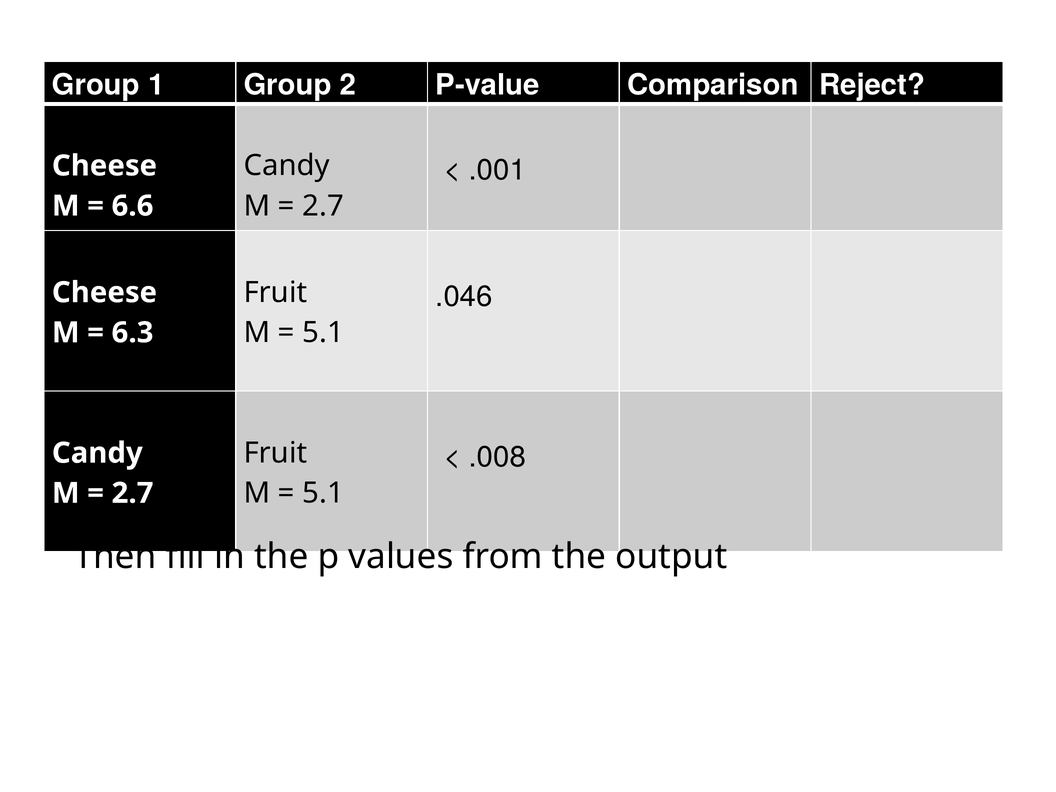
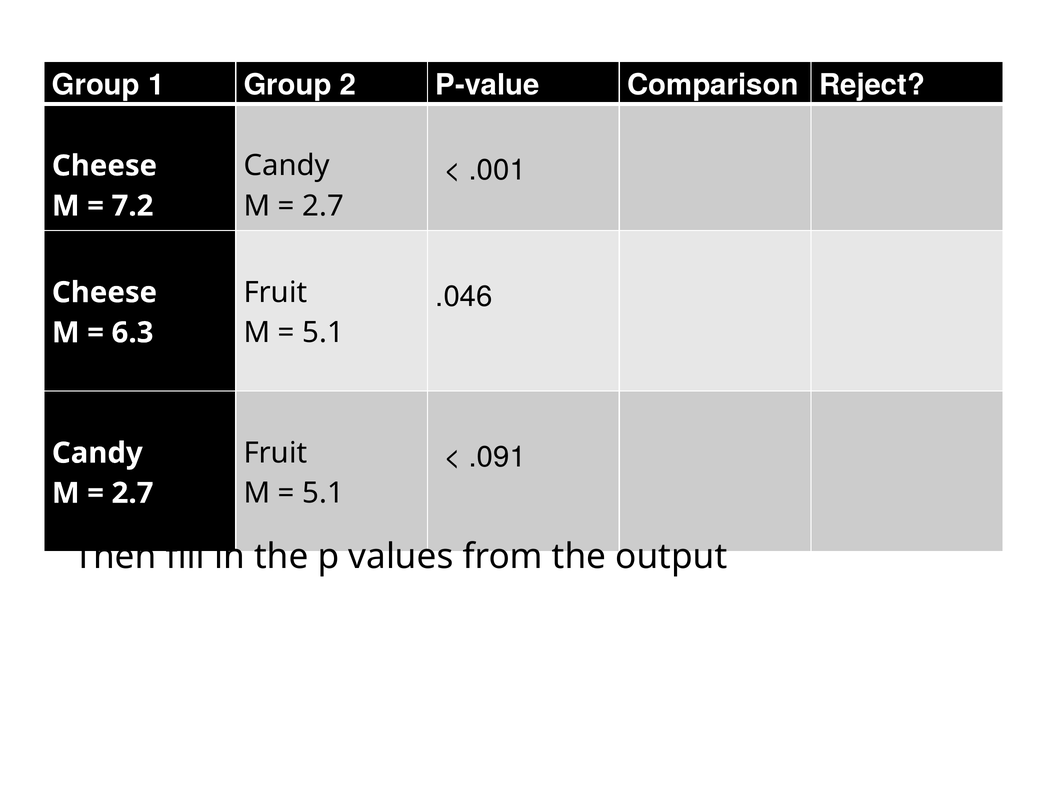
6.6: 6.6 -> 7.2
.008: .008 -> .091
